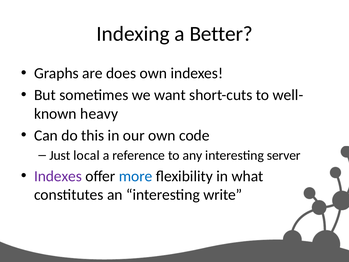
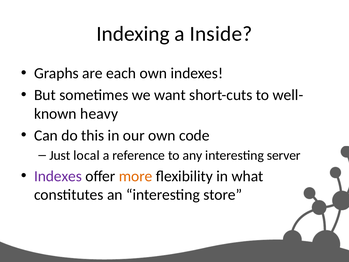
Better: Better -> Inside
does: does -> each
more colour: blue -> orange
write: write -> store
